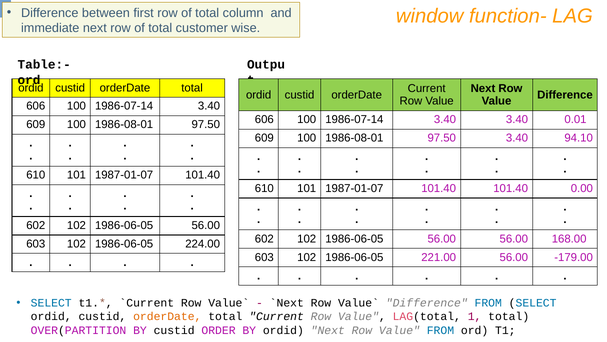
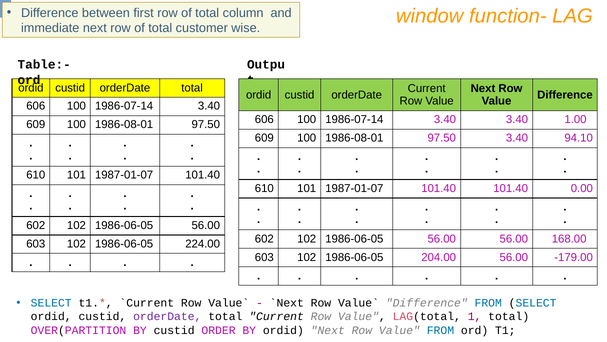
0.01: 0.01 -> 1.00
221.00: 221.00 -> 204.00
orderDate at (167, 316) colour: orange -> purple
